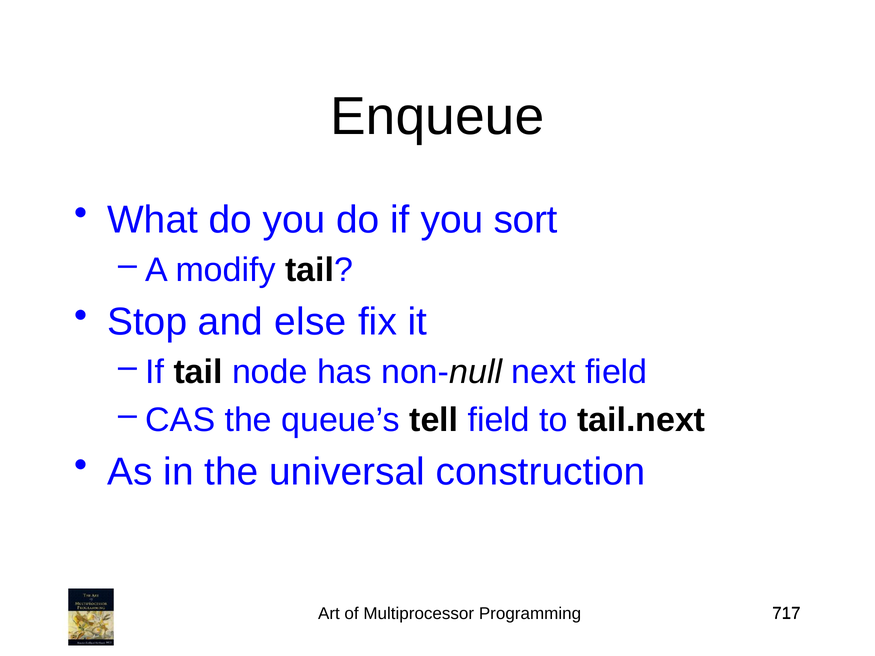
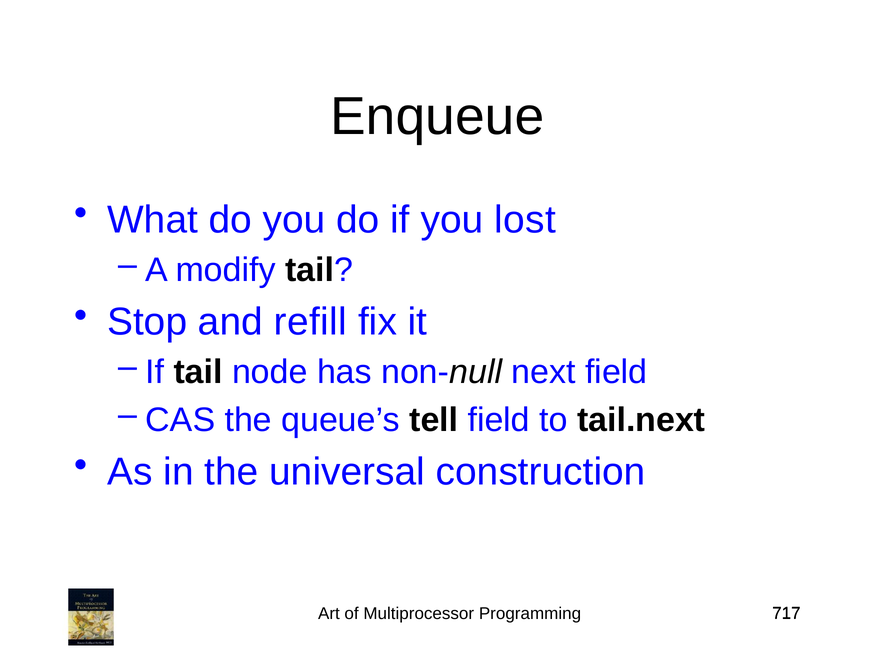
sort: sort -> lost
else: else -> refill
